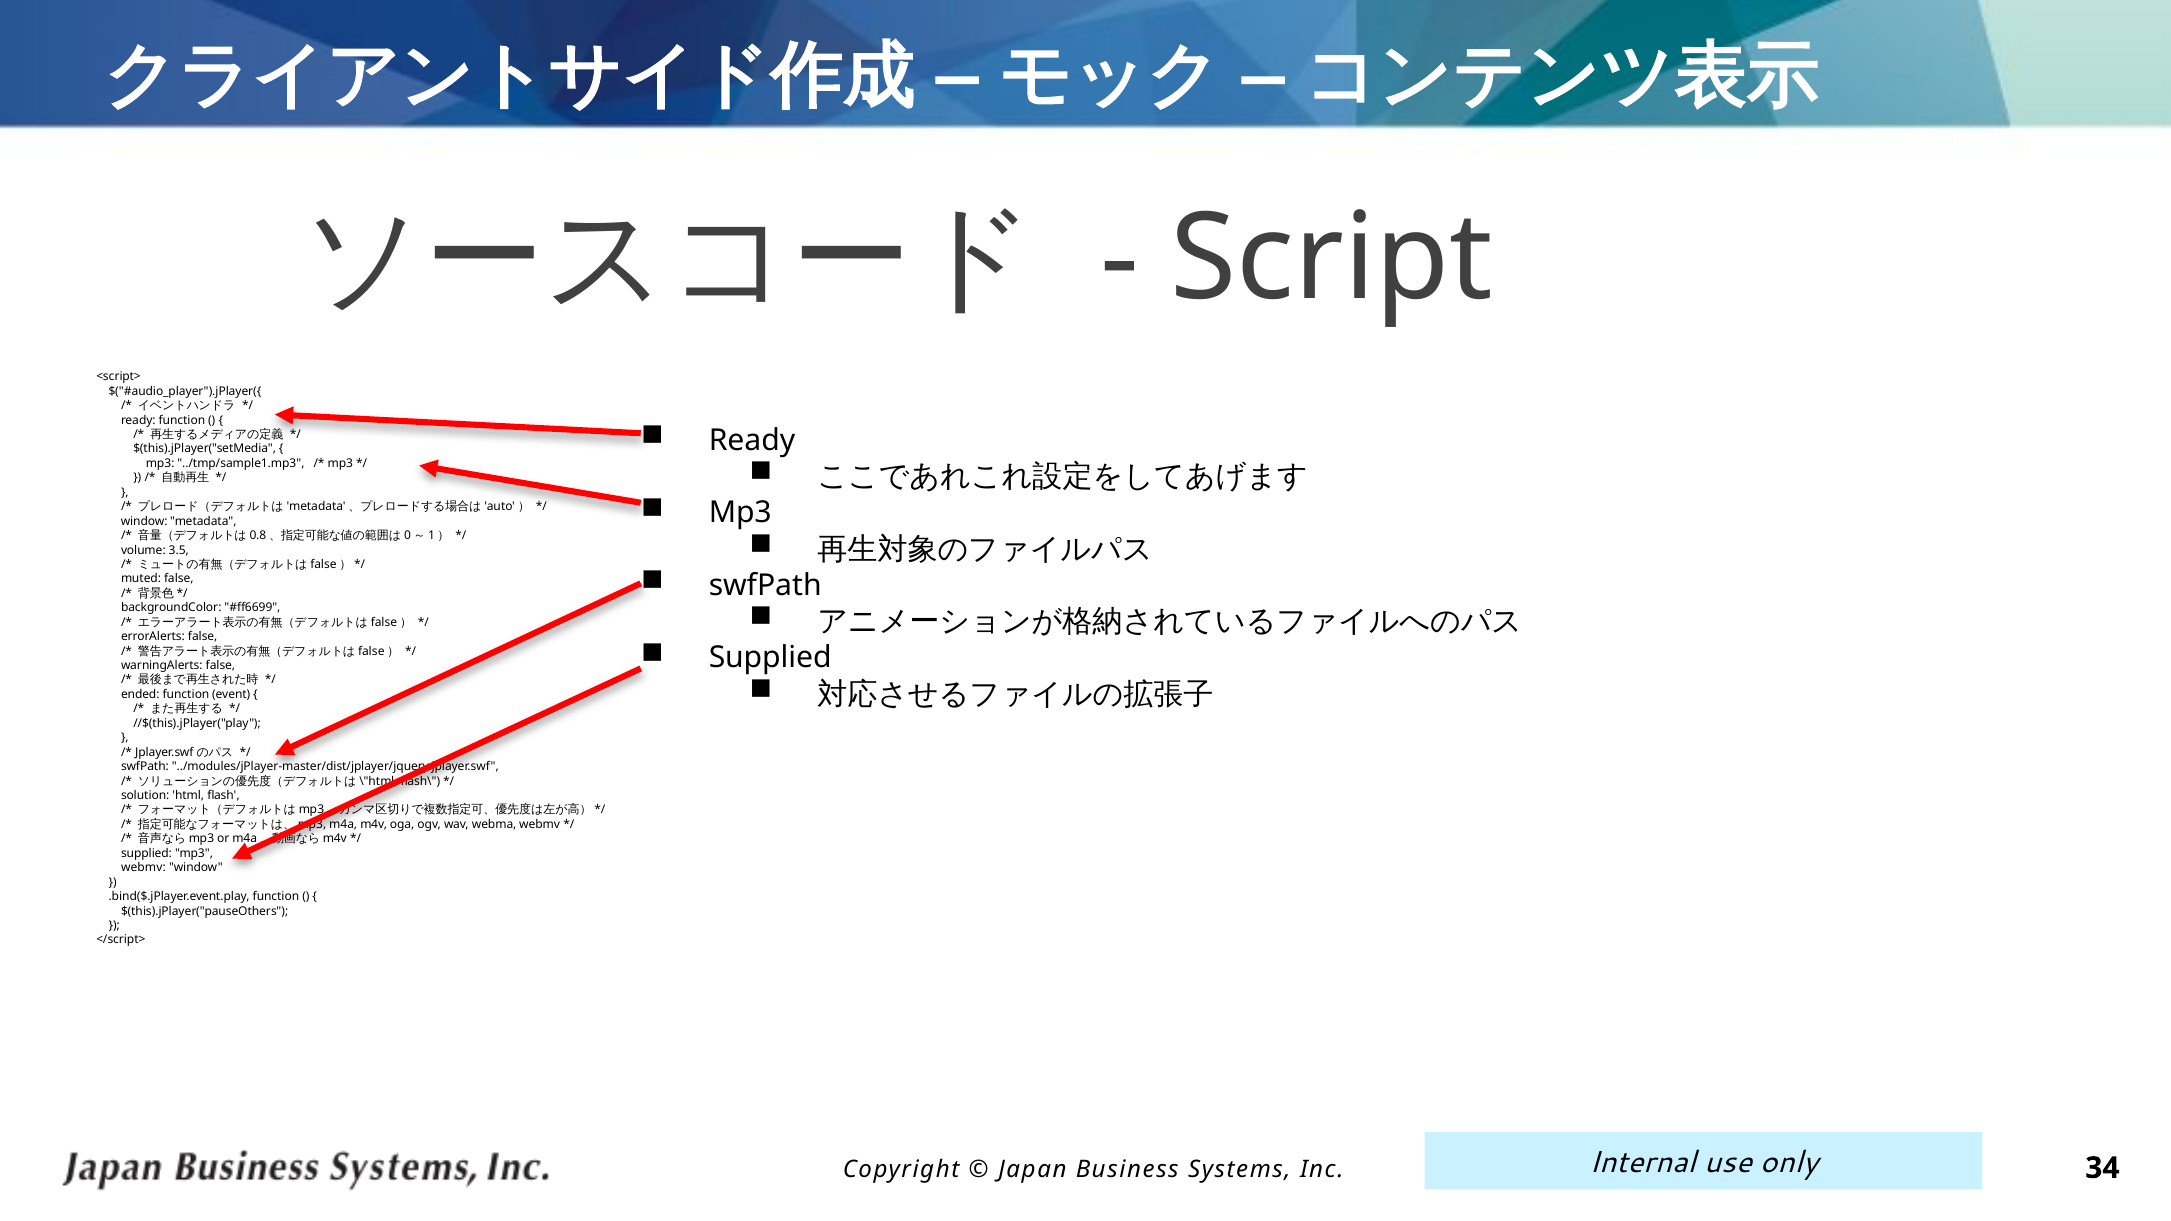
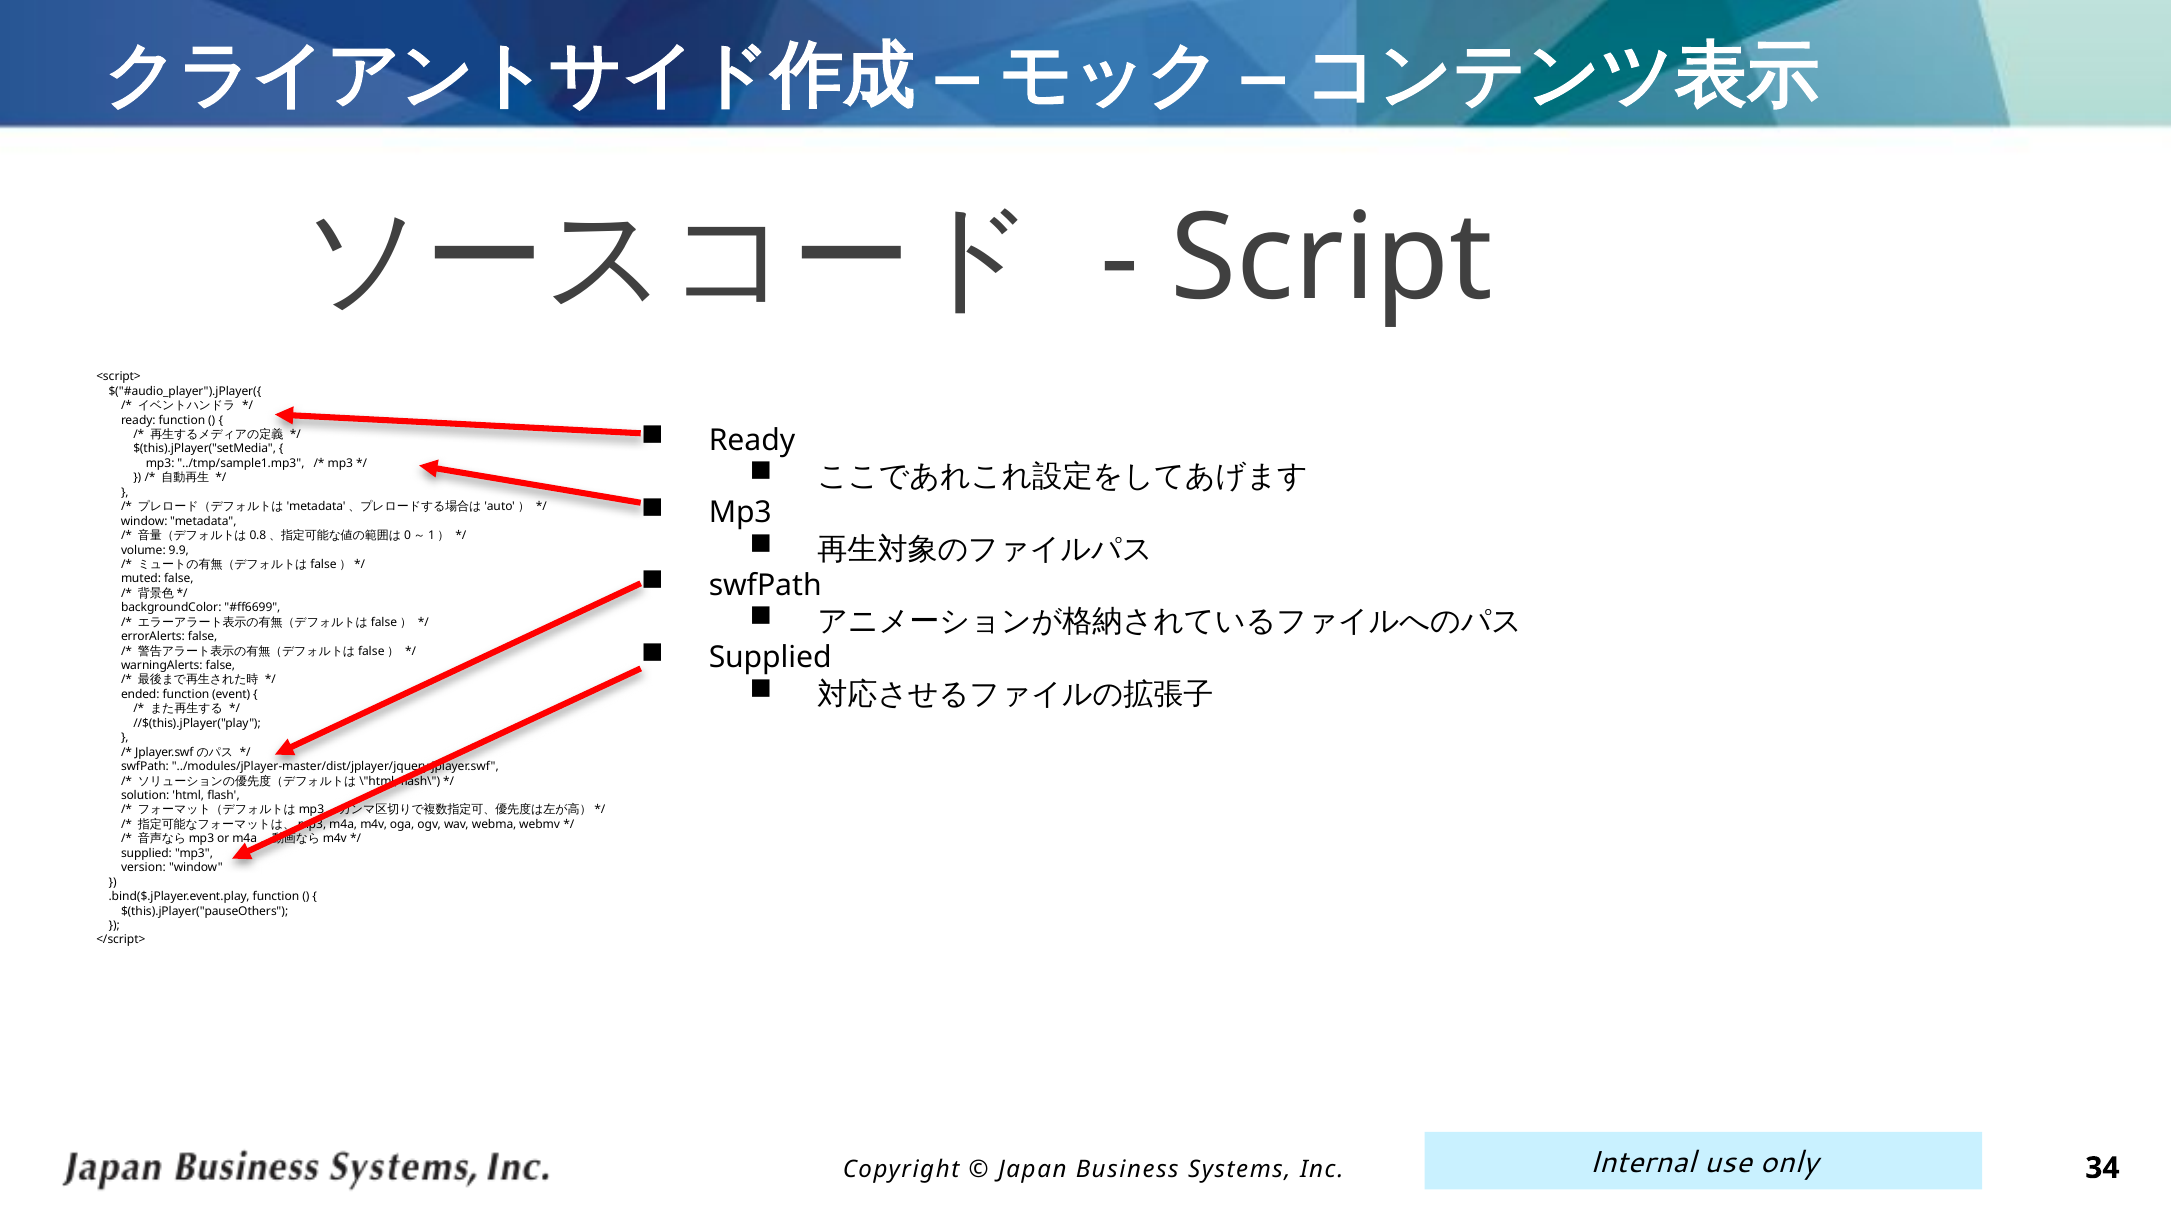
3.5: 3.5 -> 9.9
webmv at (143, 868): webmv -> version
